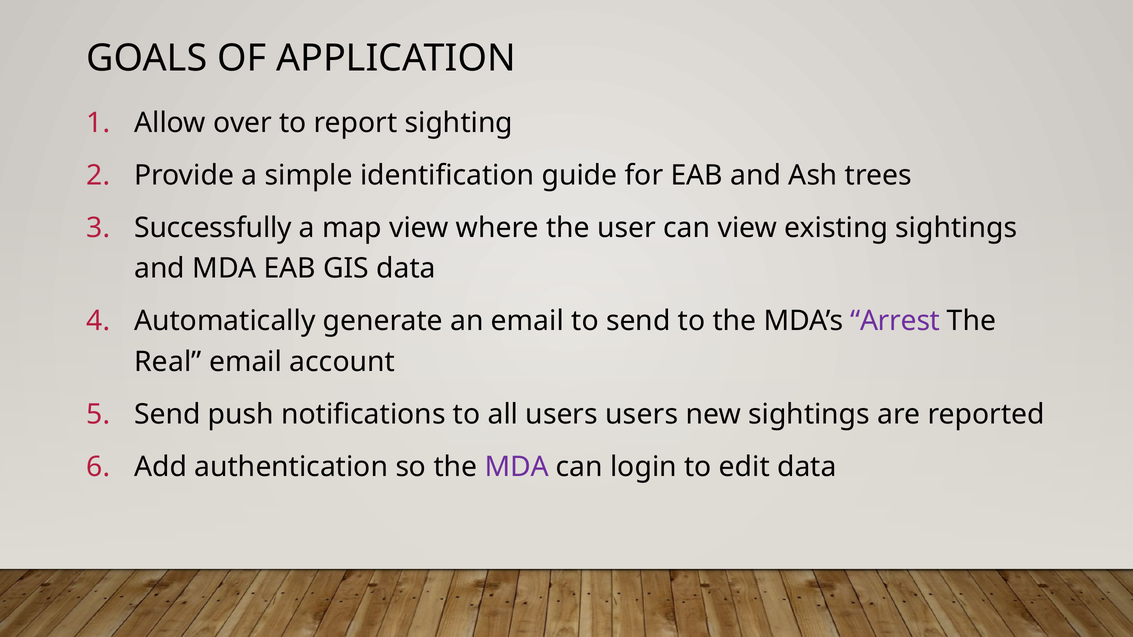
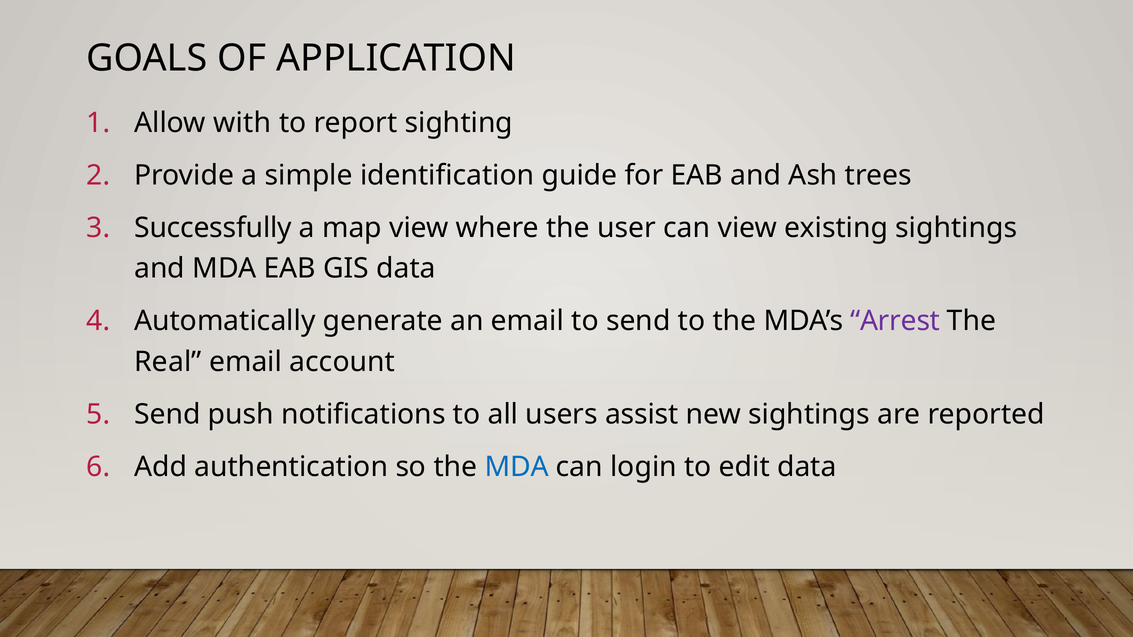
over: over -> with
users users: users -> assist
MDA at (517, 467) colour: purple -> blue
